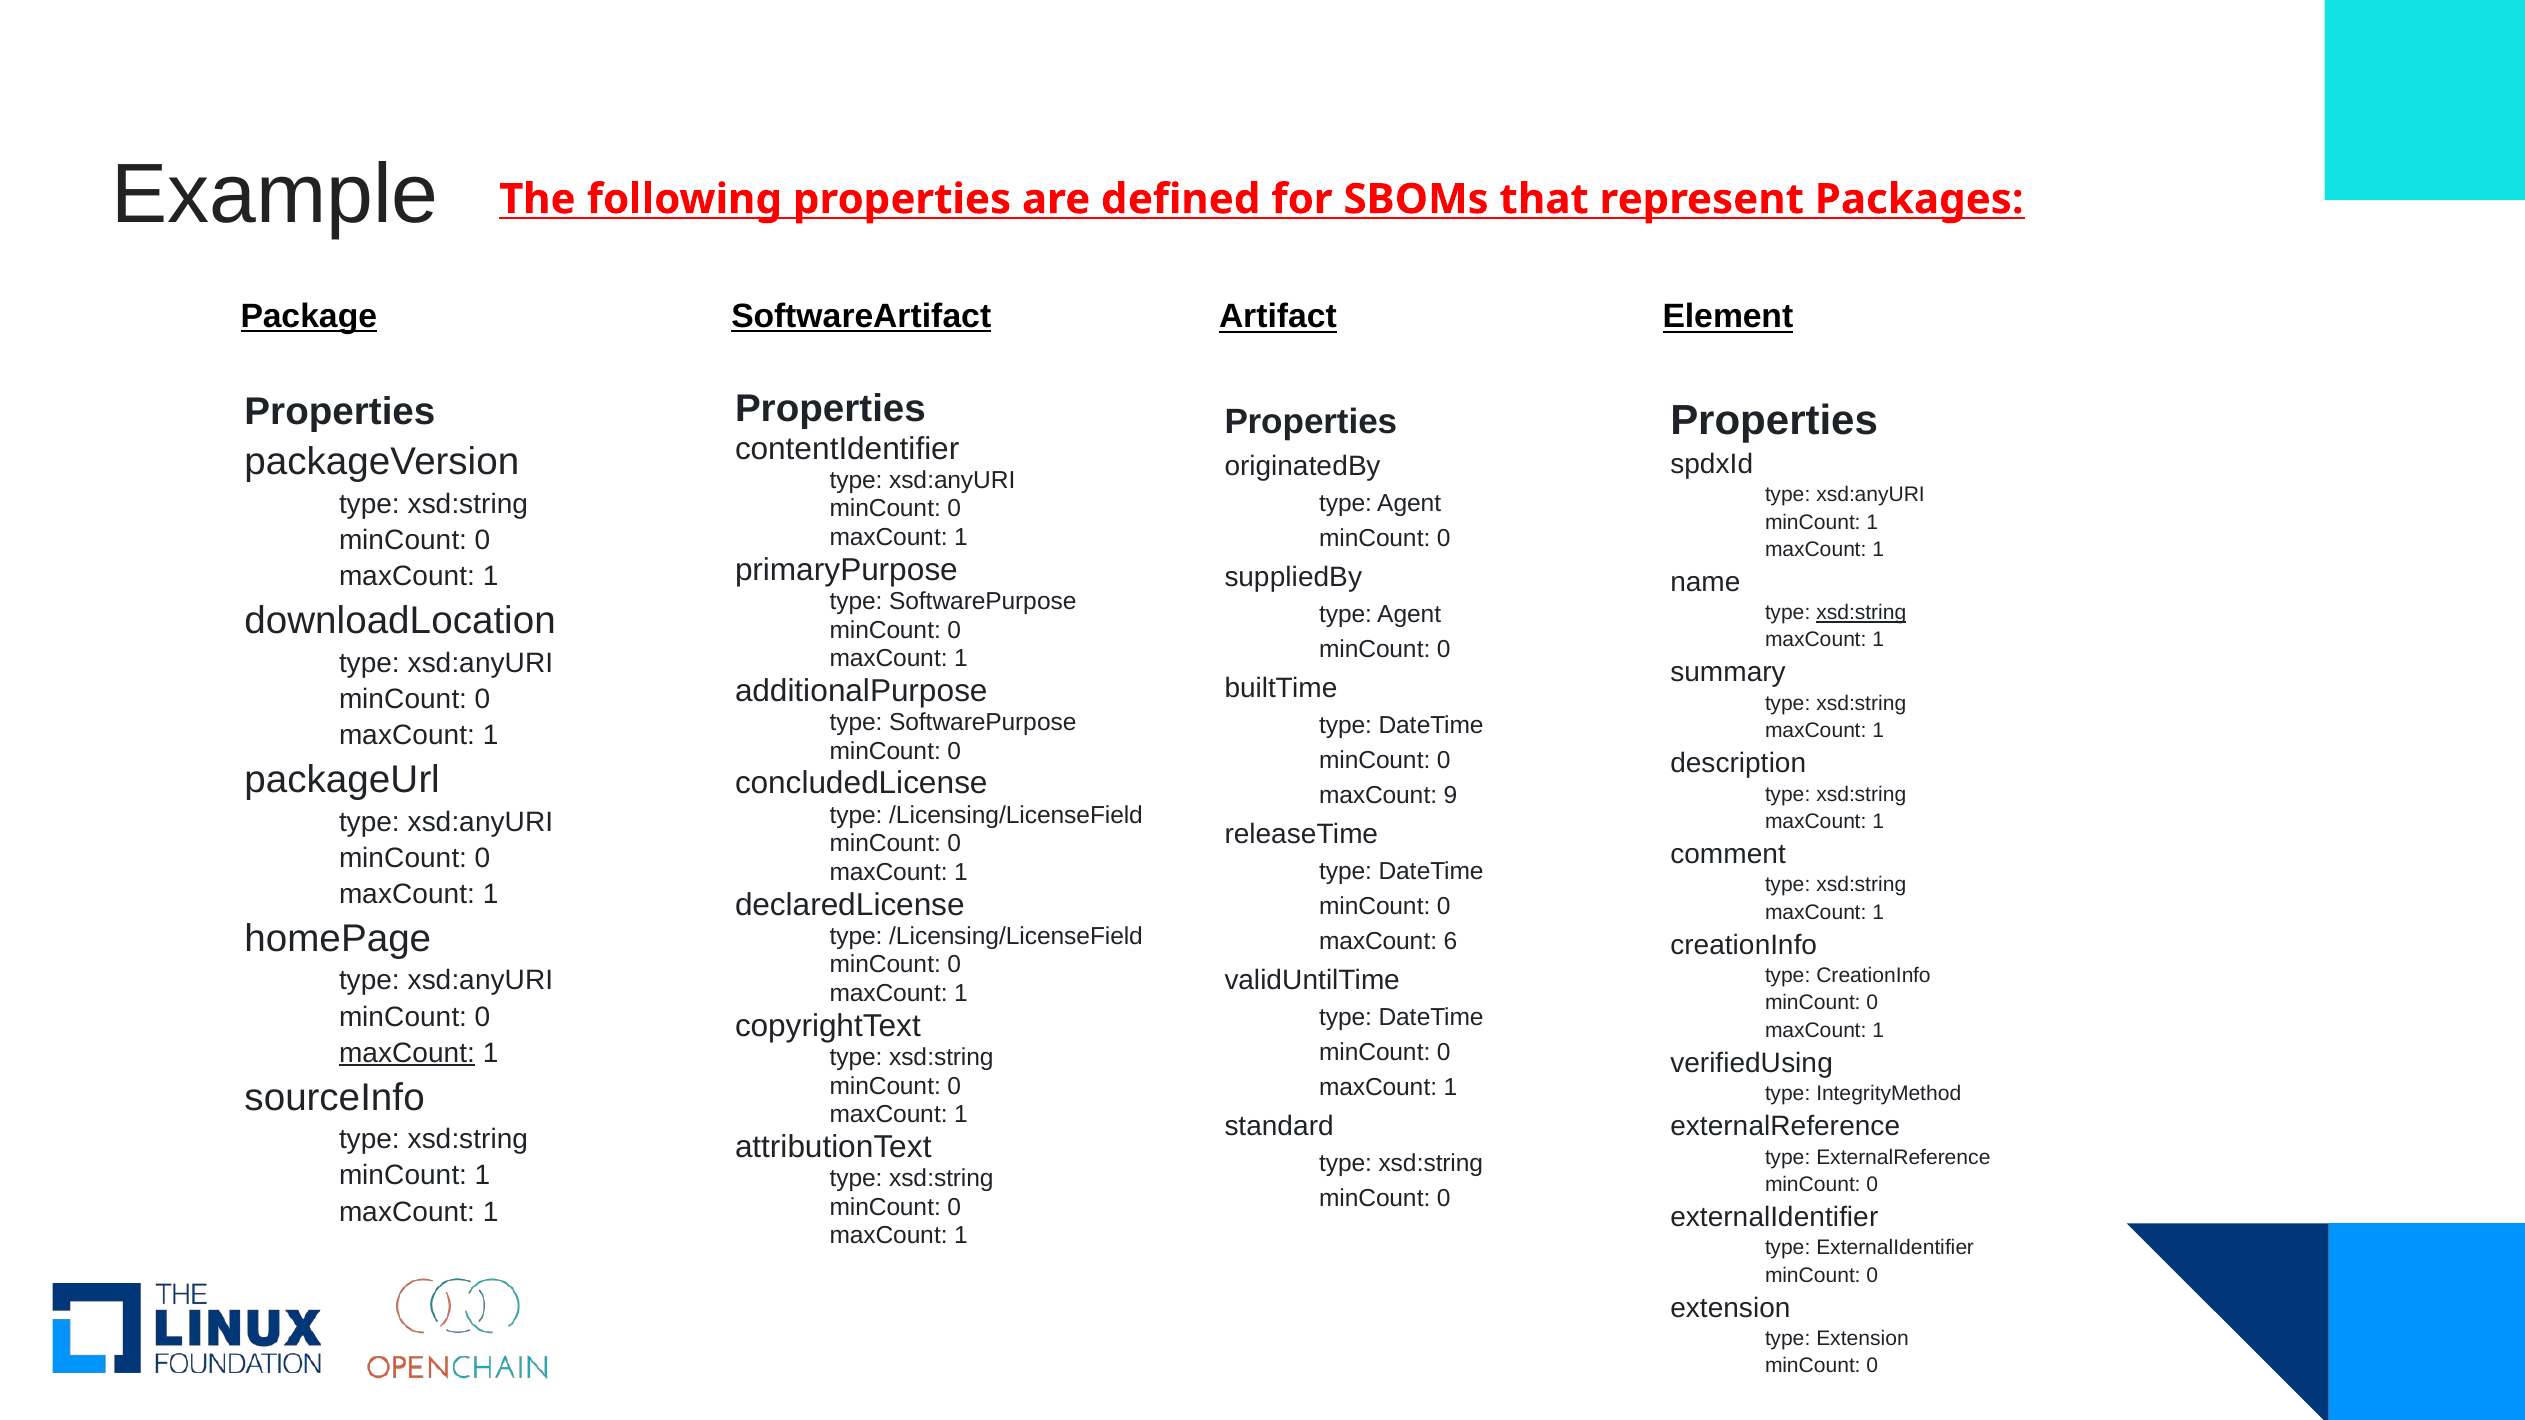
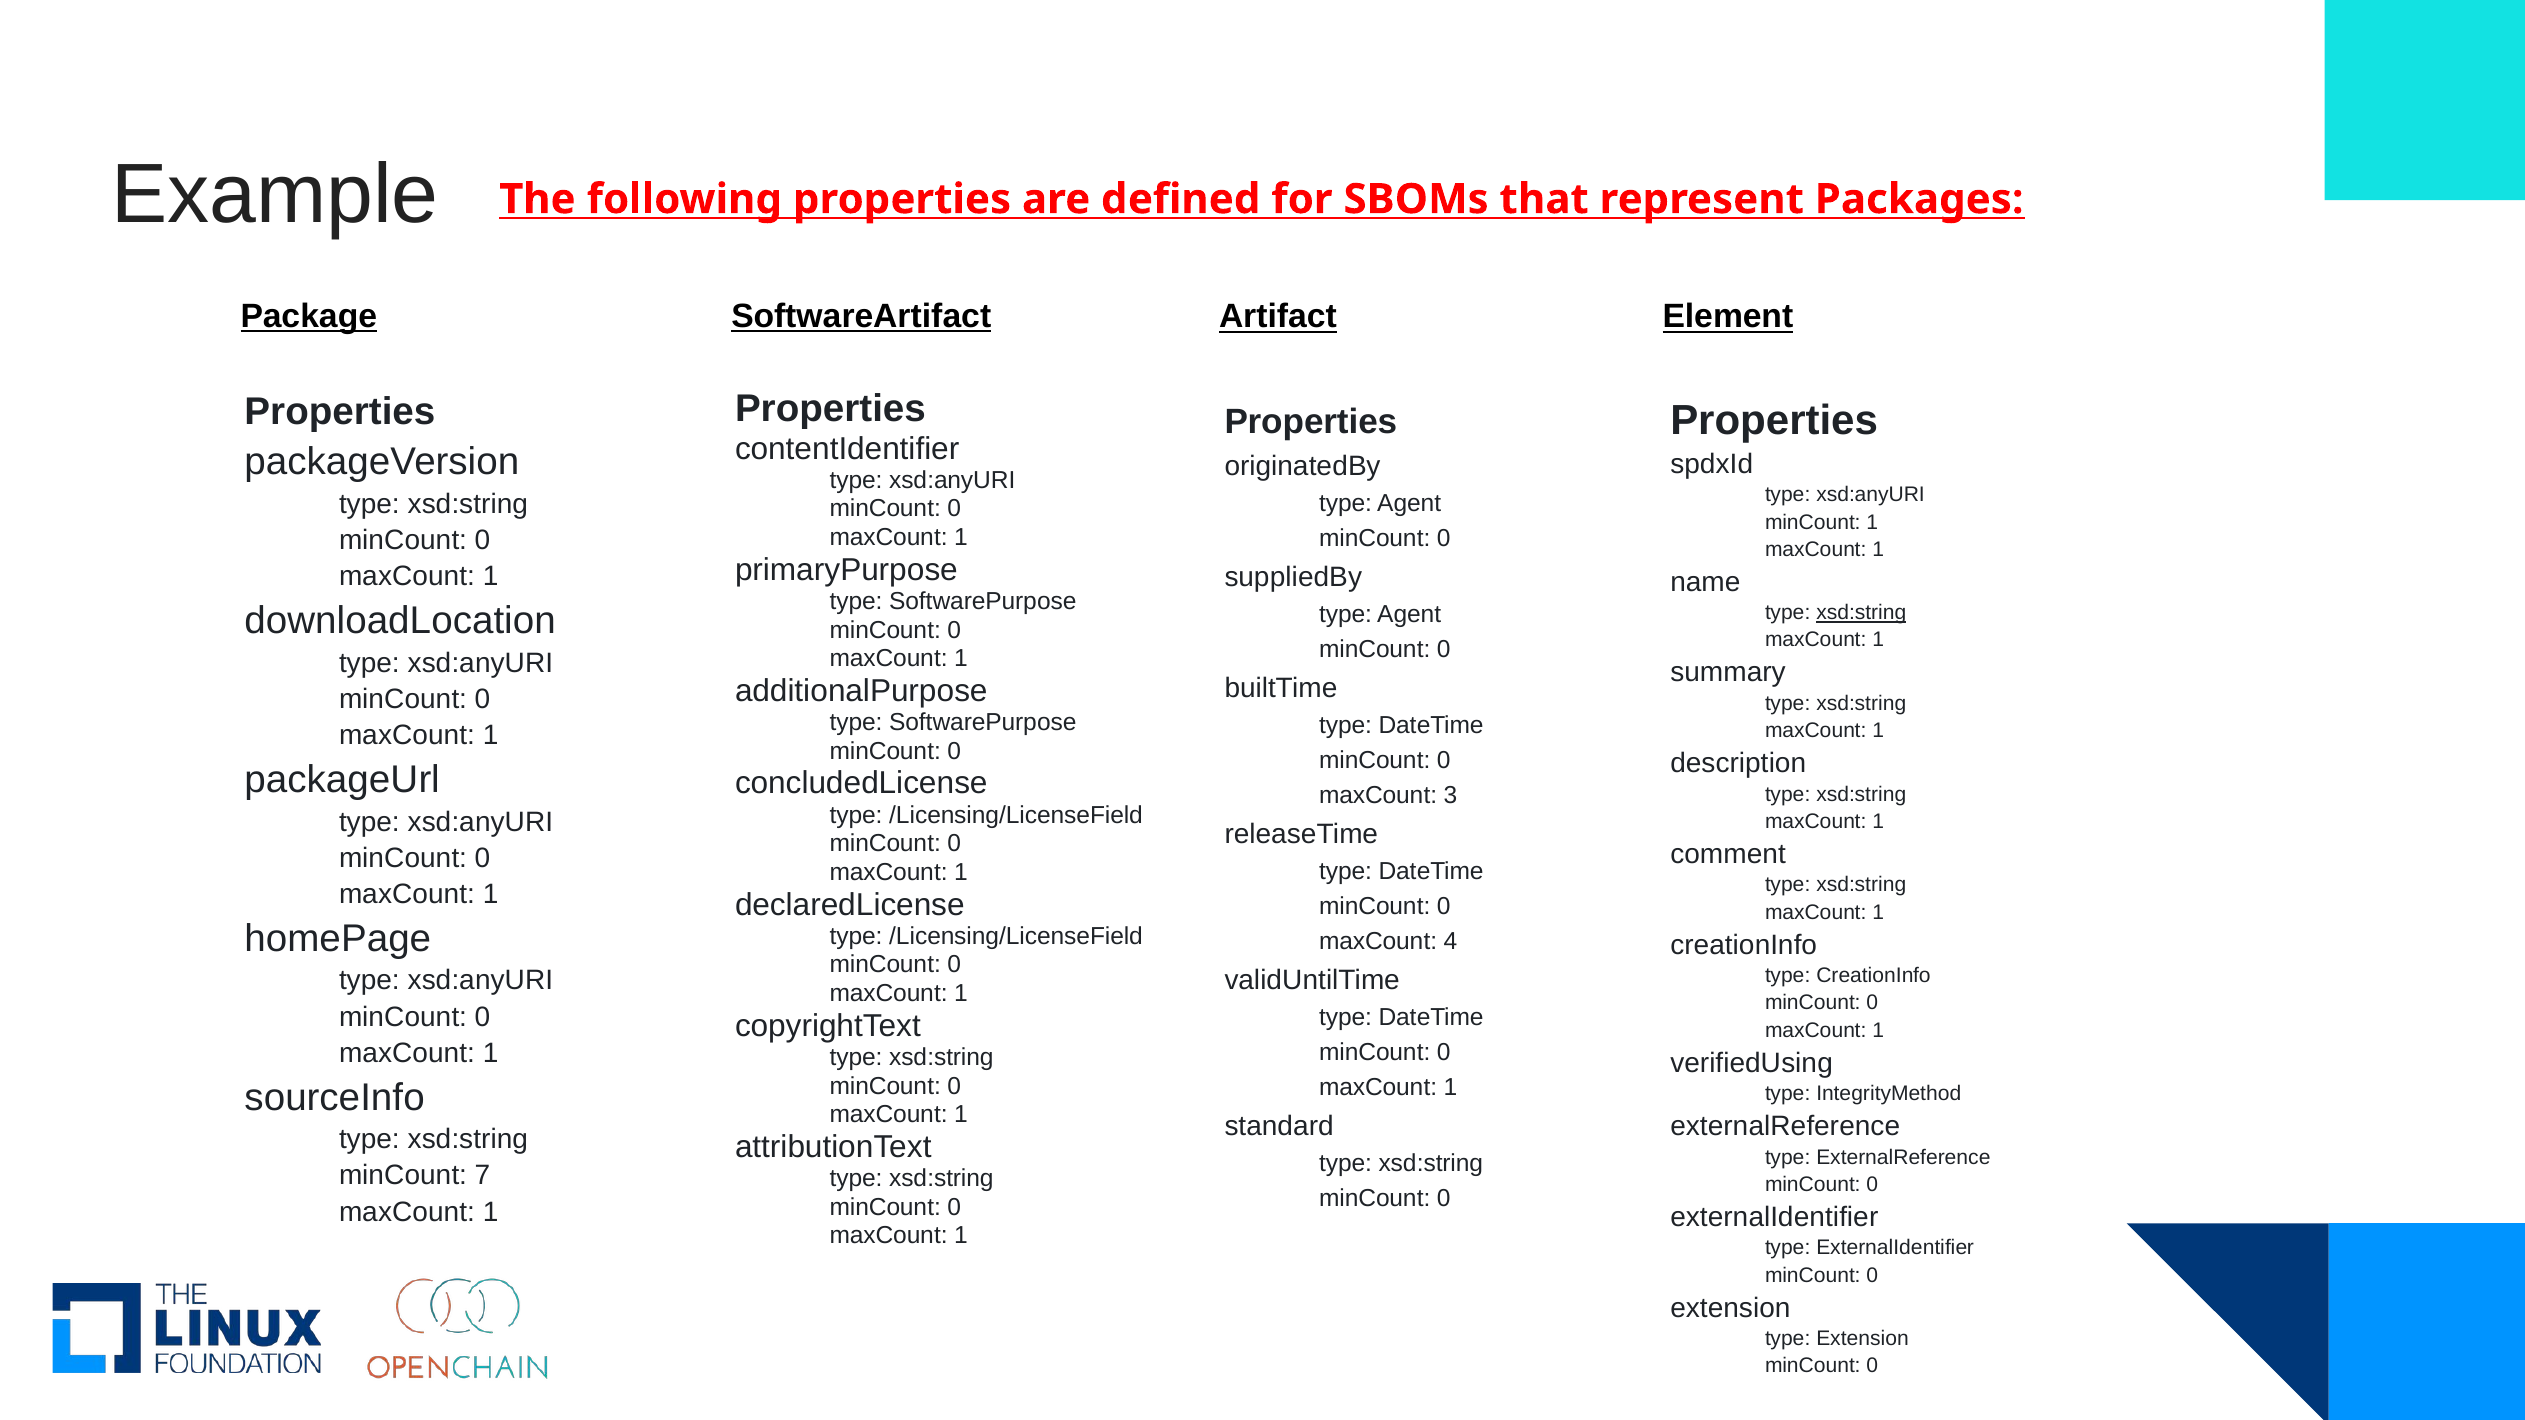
9: 9 -> 3
6: 6 -> 4
maxCount at (407, 1053) underline: present -> none
1 at (482, 1176): 1 -> 7
